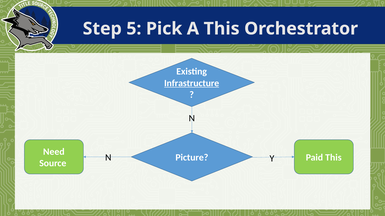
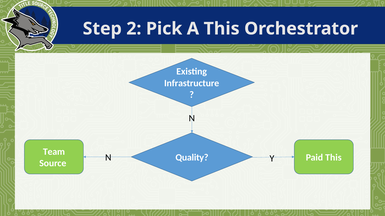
5: 5 -> 2
Infrastructure underline: present -> none
Need: Need -> Team
Picture: Picture -> Quality
